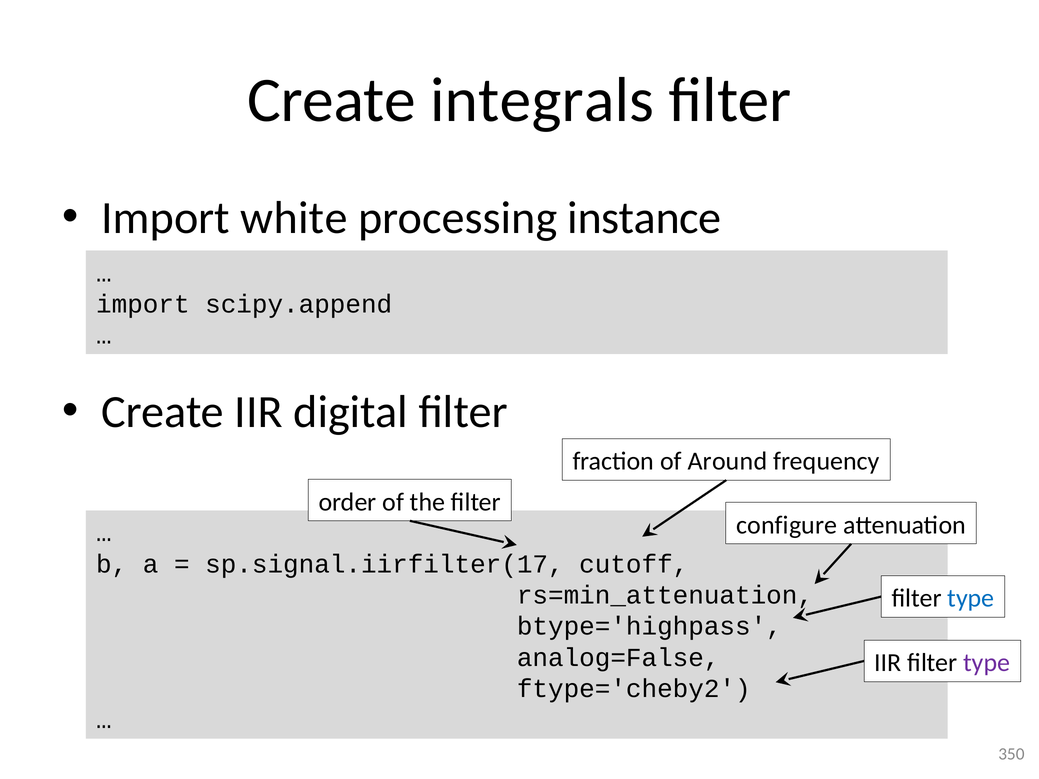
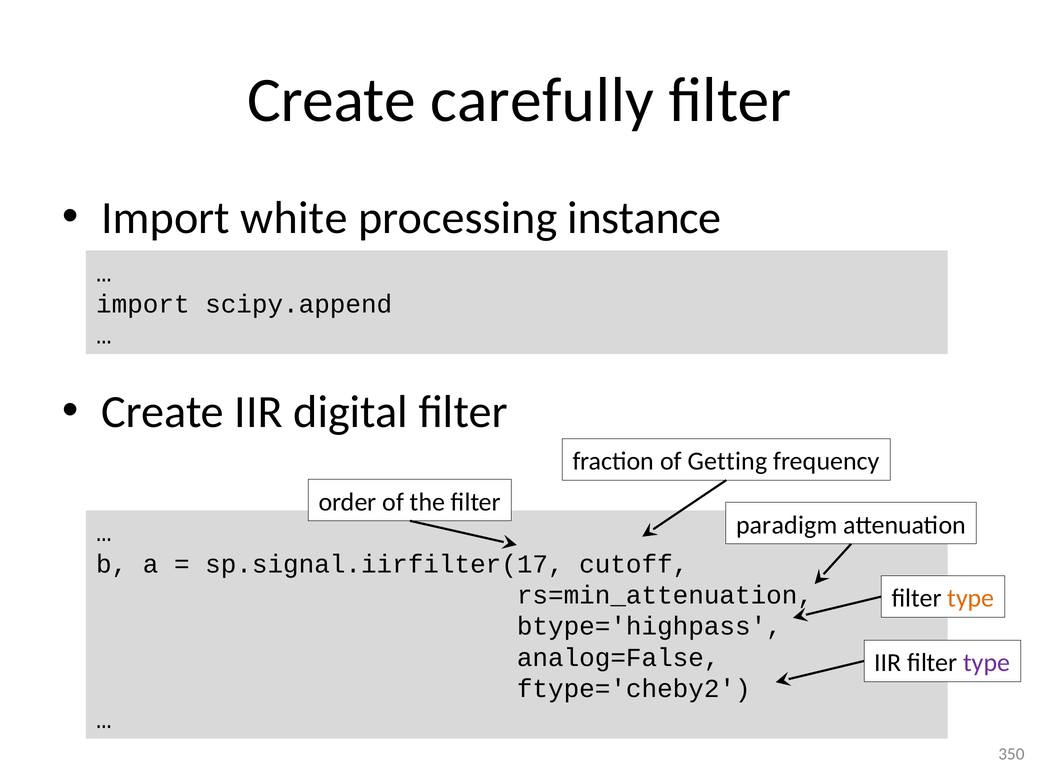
integrals: integrals -> carefully
Around: Around -> Getting
configure: configure -> paradigm
type at (971, 599) colour: blue -> orange
